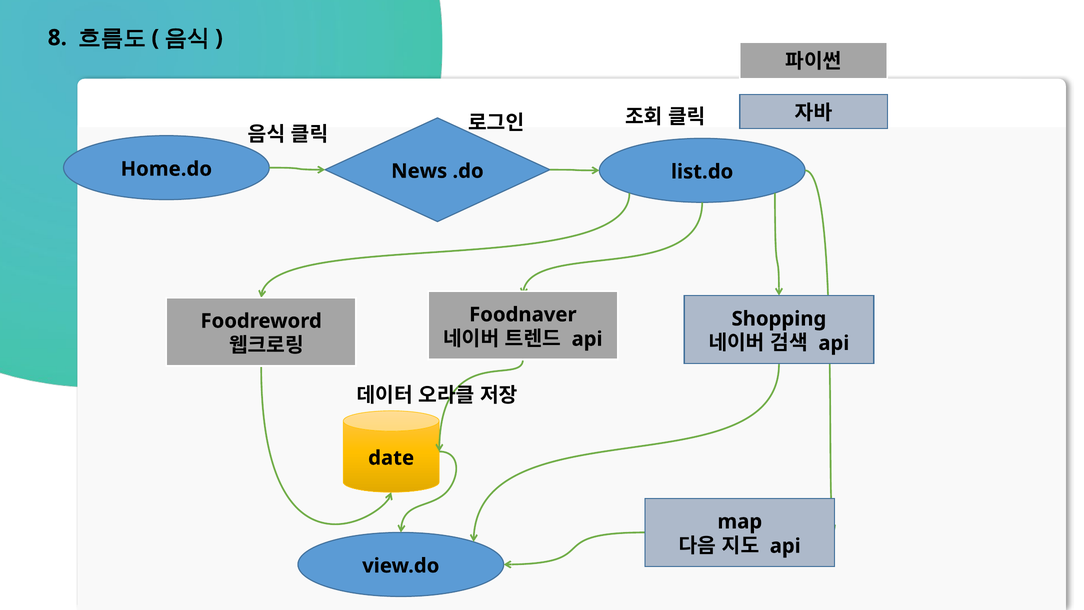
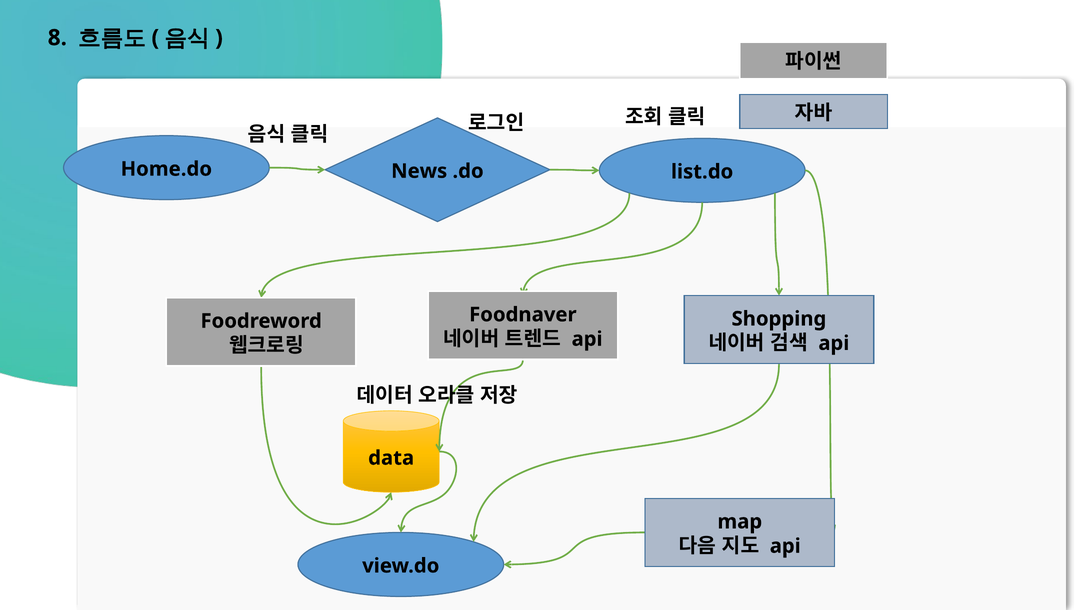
date: date -> data
